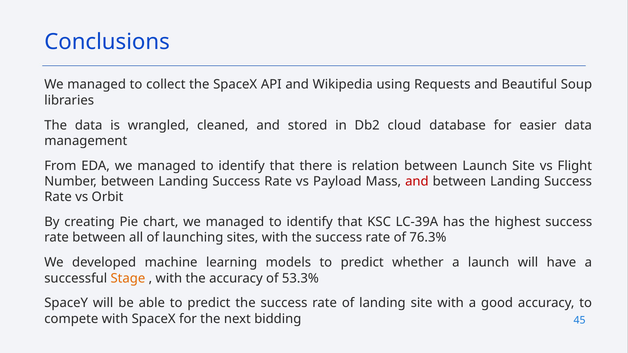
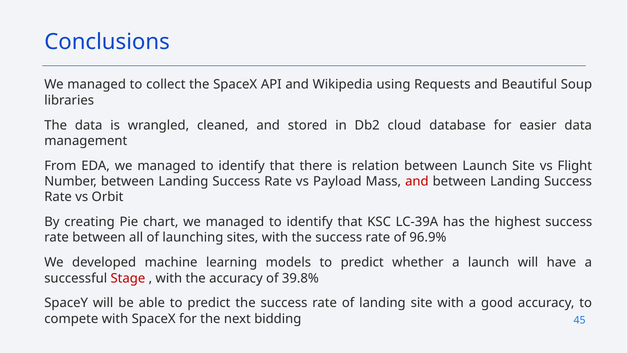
76.3%: 76.3% -> 96.9%
Stage colour: orange -> red
53.3%: 53.3% -> 39.8%
